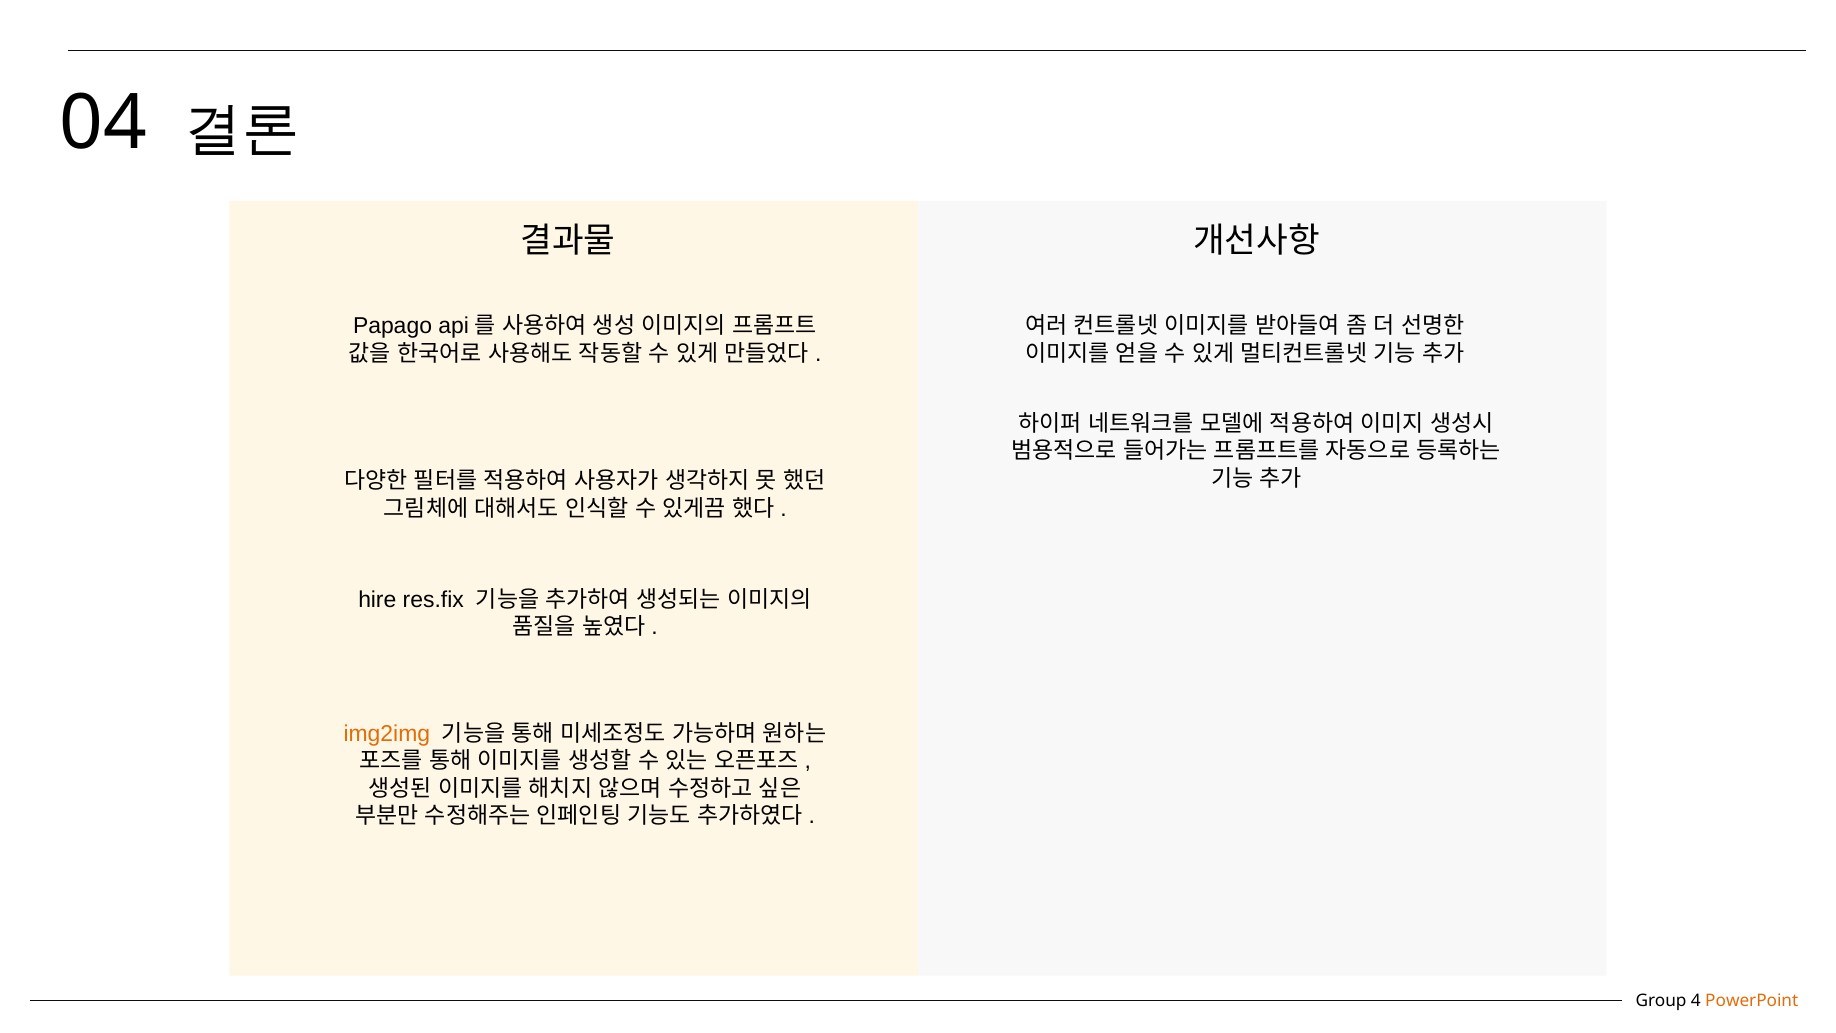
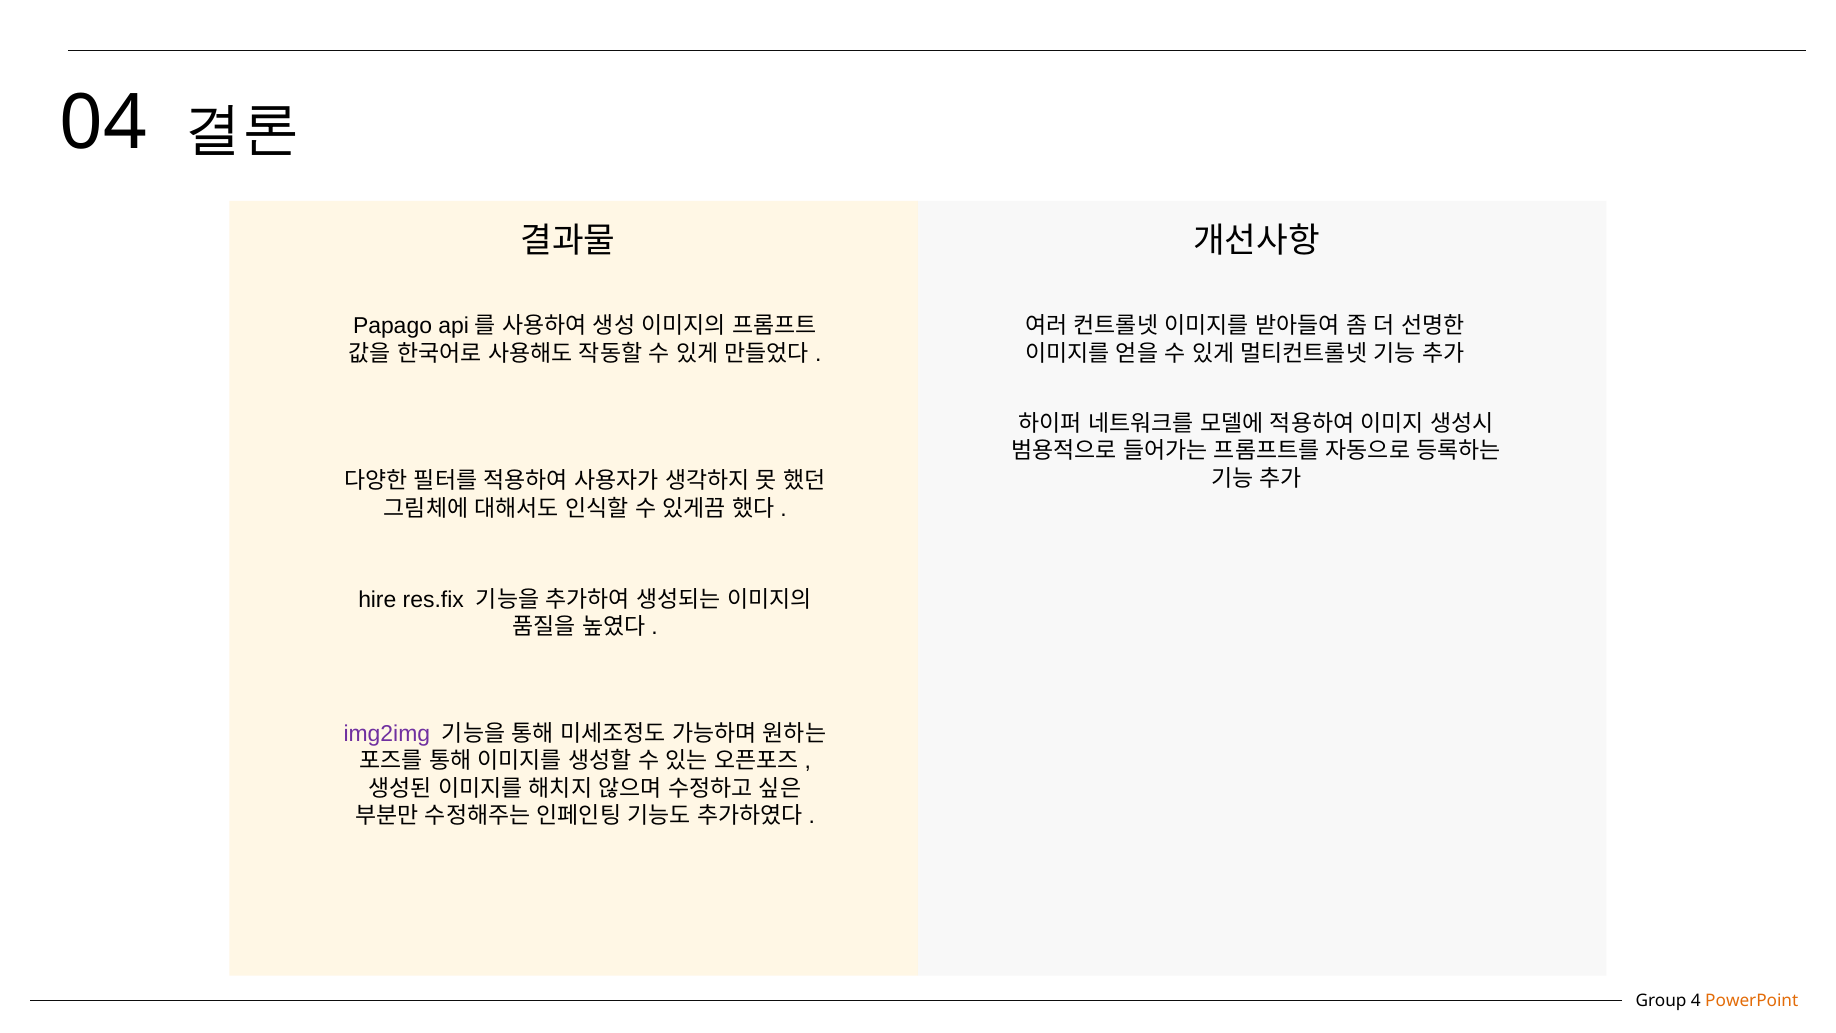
img2img colour: orange -> purple
